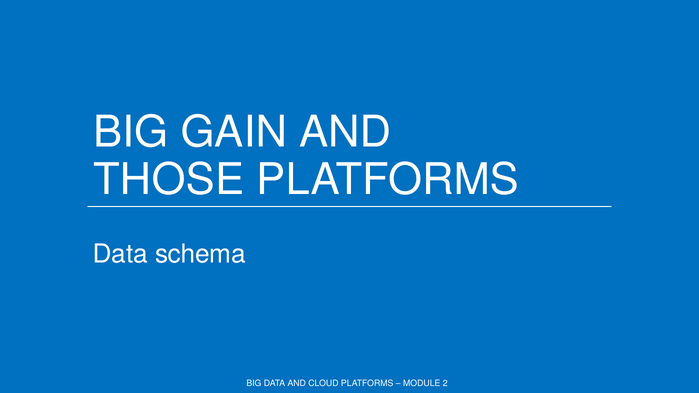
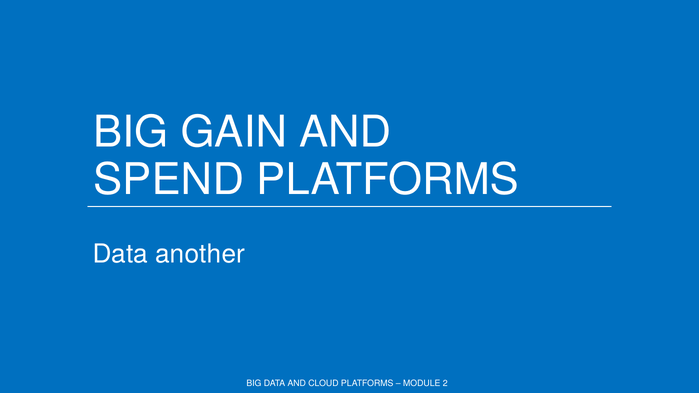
THOSE: THOSE -> SPEND
schema: schema -> another
